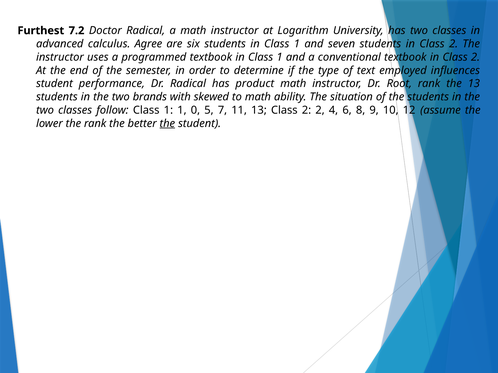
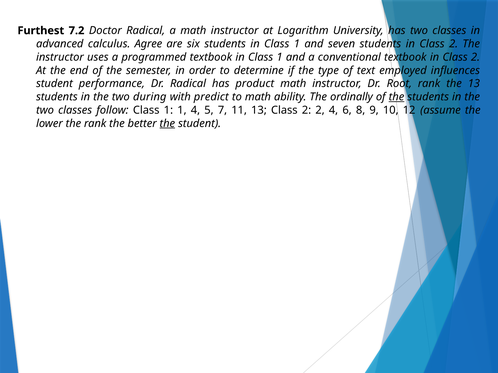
brands: brands -> during
skewed: skewed -> predict
situation: situation -> ordinally
the at (396, 97) underline: none -> present
1 0: 0 -> 4
